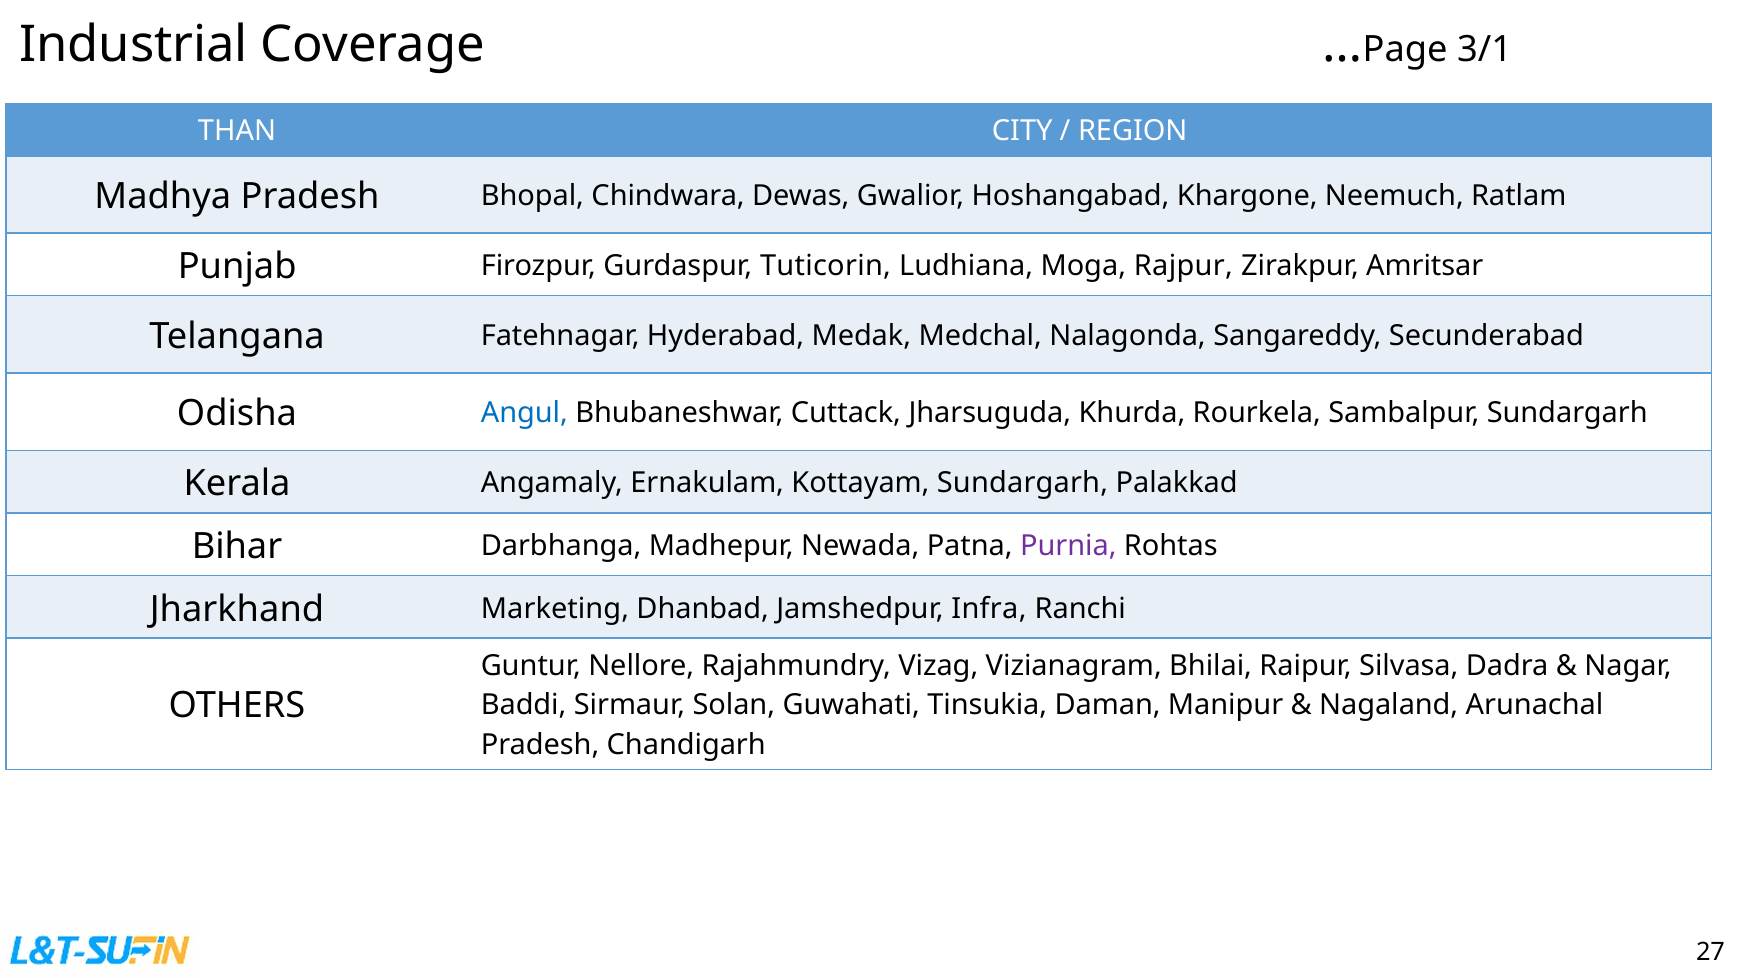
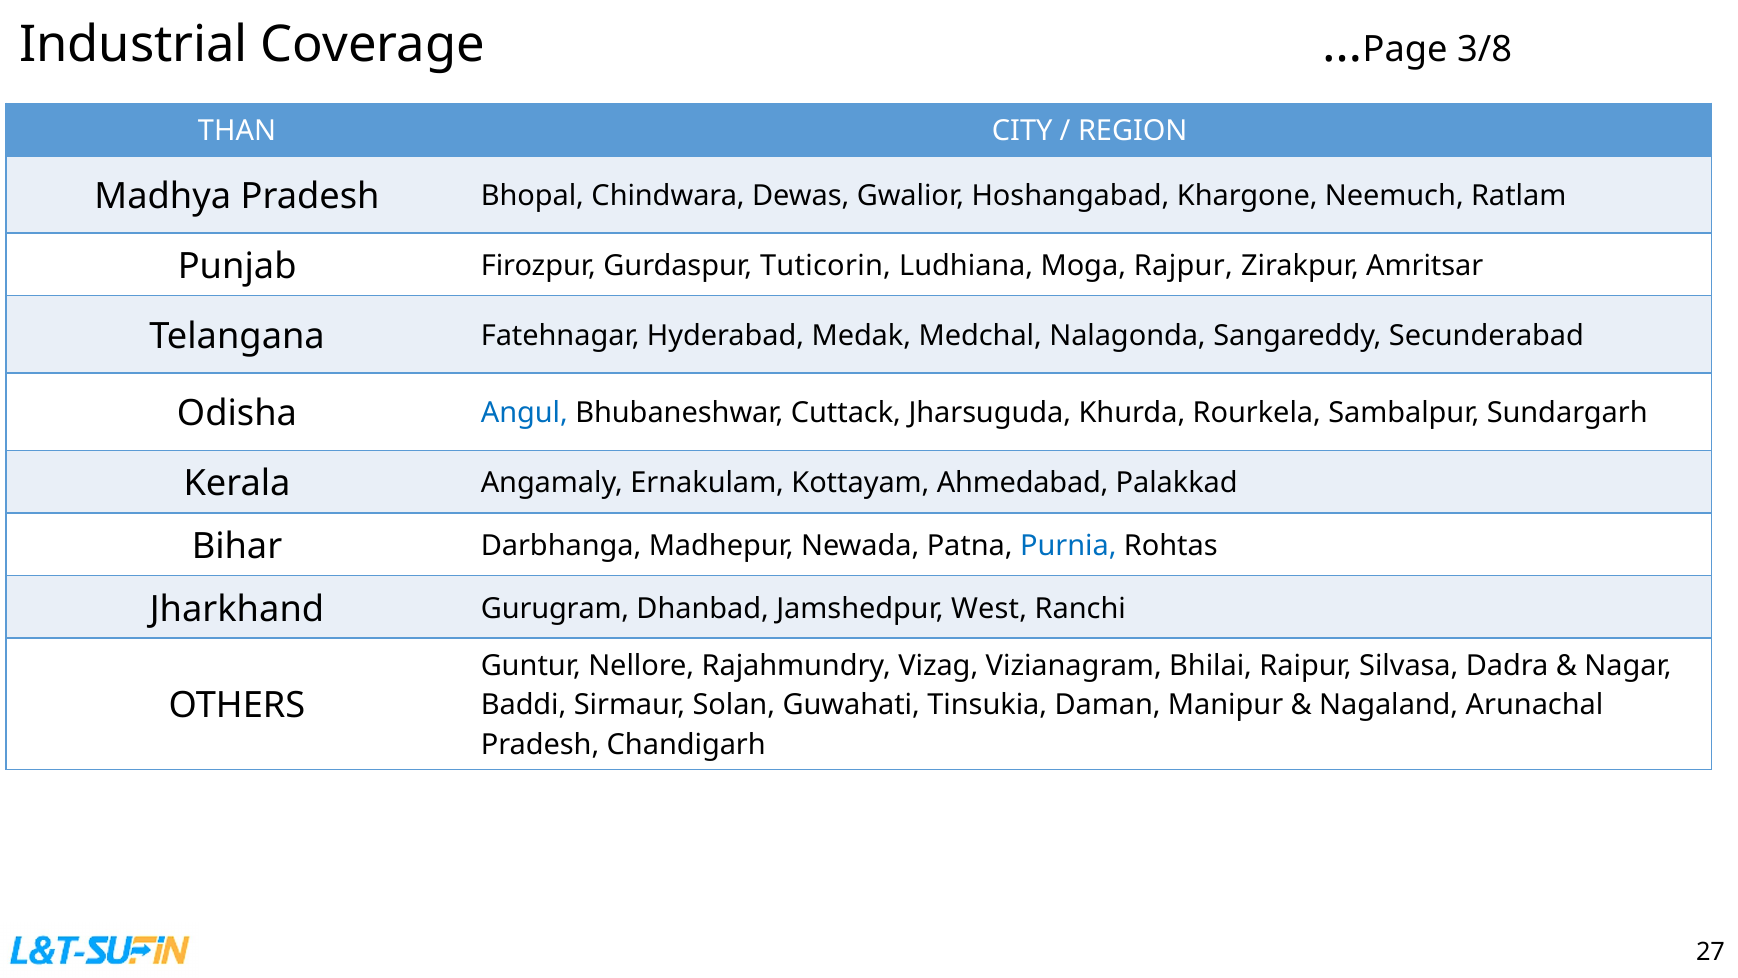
3/1: 3/1 -> 3/8
Kottayam Sundargarh: Sundargarh -> Ahmedabad
Purnia colour: purple -> blue
Marketing: Marketing -> Gurugram
Infra: Infra -> West
